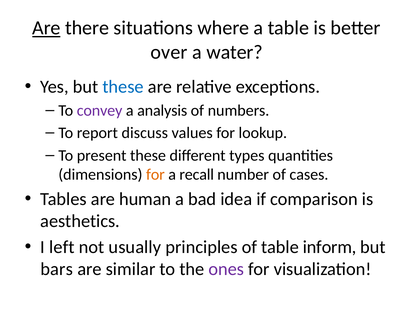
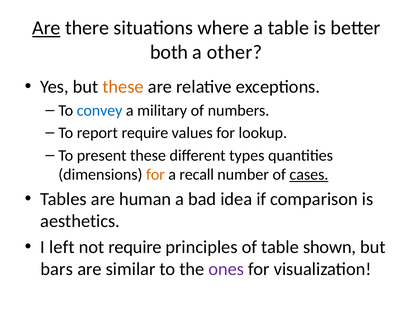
over: over -> both
water: water -> other
these at (123, 87) colour: blue -> orange
convey colour: purple -> blue
analysis: analysis -> military
report discuss: discuss -> require
cases underline: none -> present
not usually: usually -> require
inform: inform -> shown
